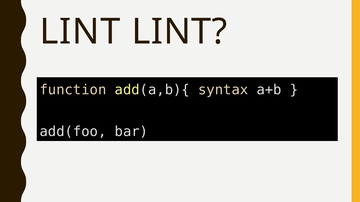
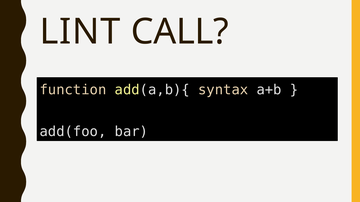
LINT LINT: LINT -> CALL
